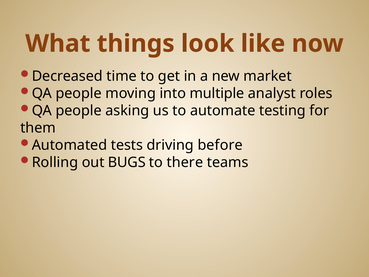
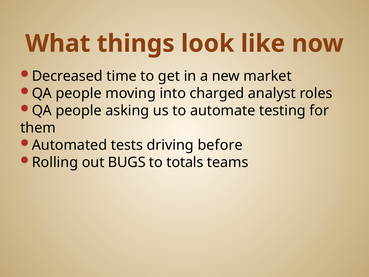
multiple: multiple -> charged
there: there -> totals
